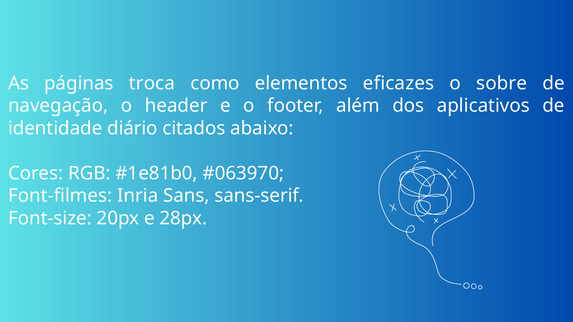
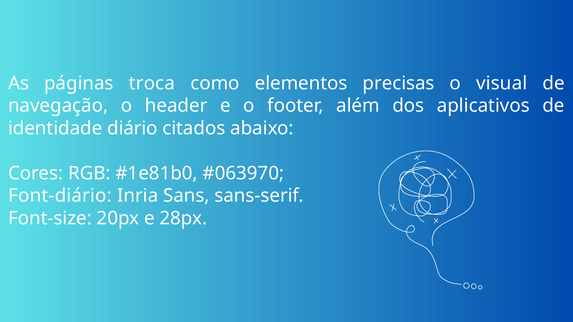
eficazes: eficazes -> precisas
sobre: sobre -> visual
Font-filmes: Font-filmes -> Font-diário
